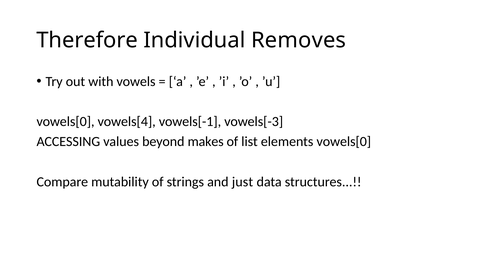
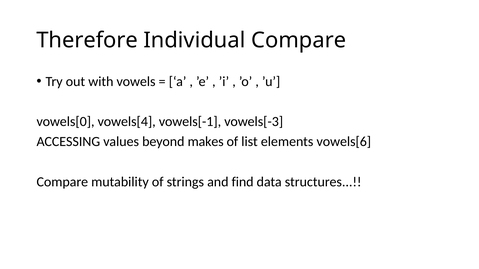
Individual Removes: Removes -> Compare
elements vowels[0: vowels[0 -> vowels[6
just: just -> find
